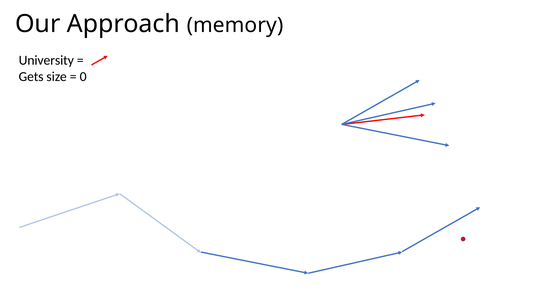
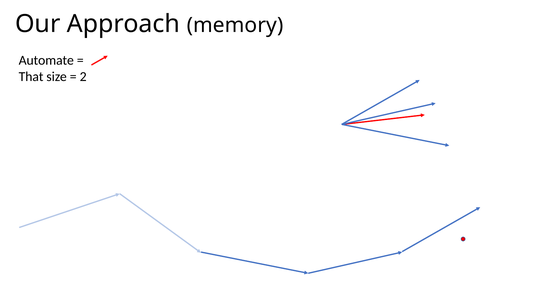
University: University -> Automate
Gets: Gets -> That
0: 0 -> 2
